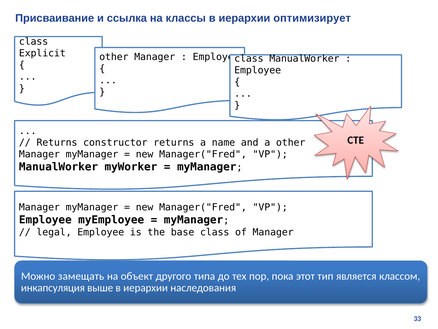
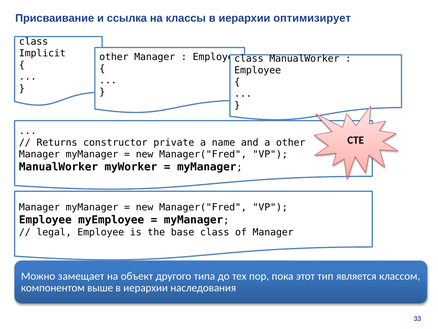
Explicit: Explicit -> Implicit
constructor returns: returns -> private
замещать: замещать -> замещает
инкапсуляция: инкапсуляция -> компонентом
